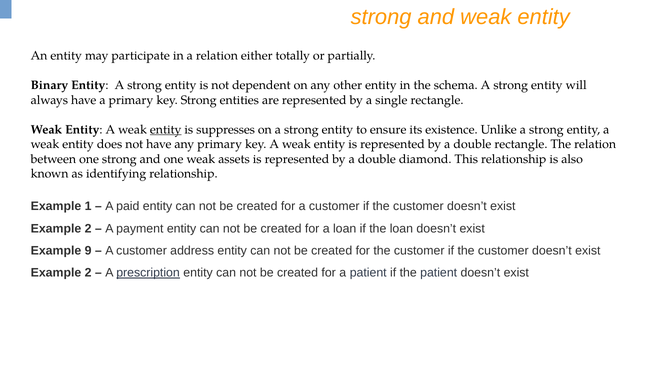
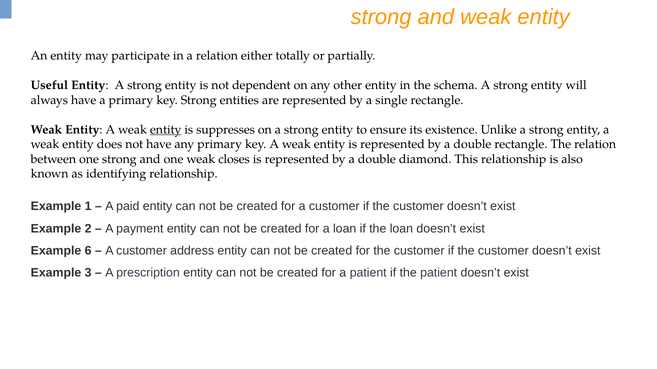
Binary: Binary -> Useful
assets: assets -> closes
9: 9 -> 6
2 at (88, 273): 2 -> 3
prescription underline: present -> none
